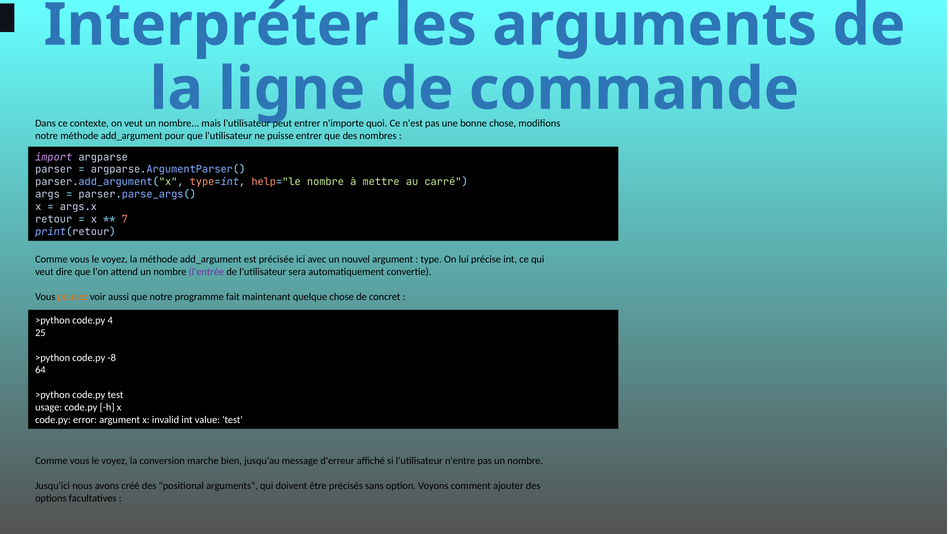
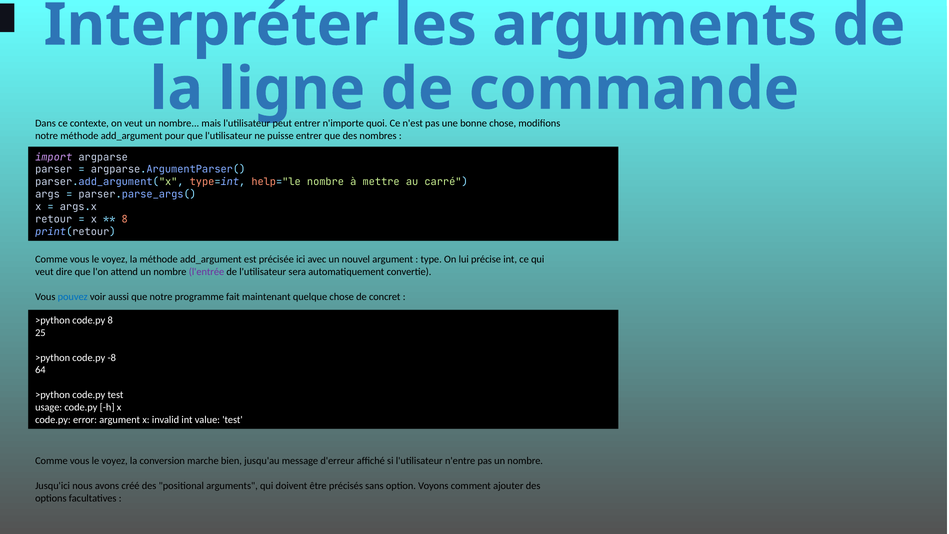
7 at (125, 219): 7 -> 8
pouvez colour: orange -> blue
code.py 4: 4 -> 8
